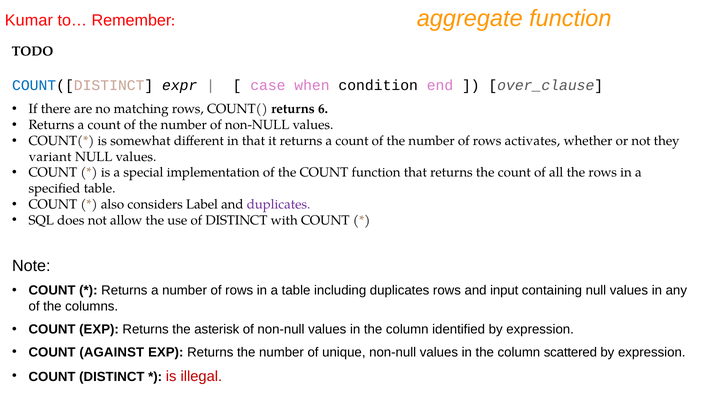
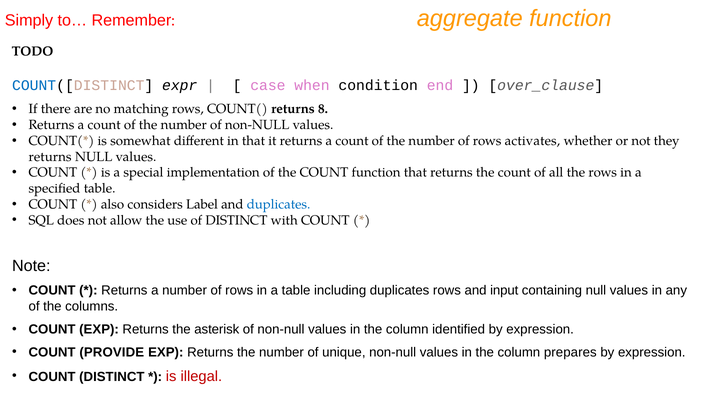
Kumar: Kumar -> Simply
6: 6 -> 8
variant at (50, 157): variant -> returns
duplicates at (279, 204) colour: purple -> blue
AGAINST: AGAINST -> PROVIDE
scattered: scattered -> prepares
